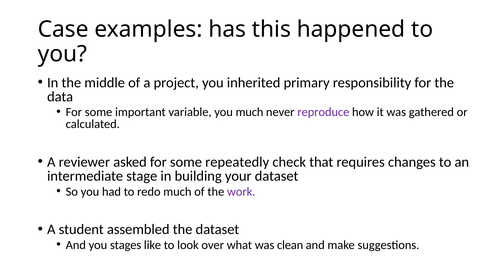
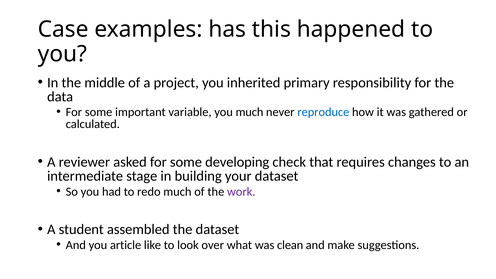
reproduce colour: purple -> blue
repeatedly: repeatedly -> developing
stages: stages -> article
